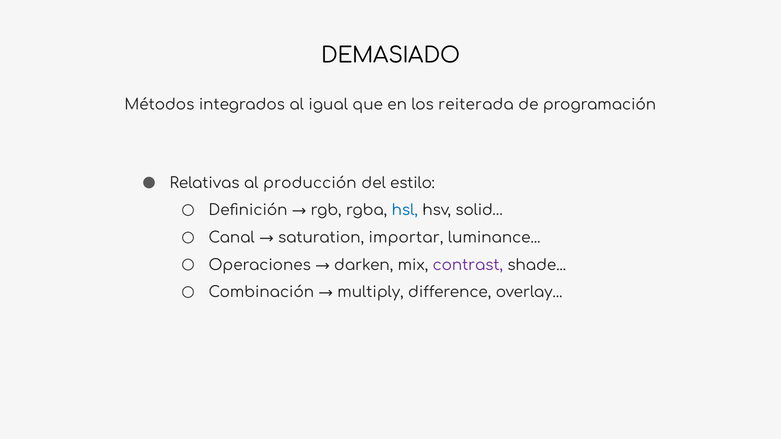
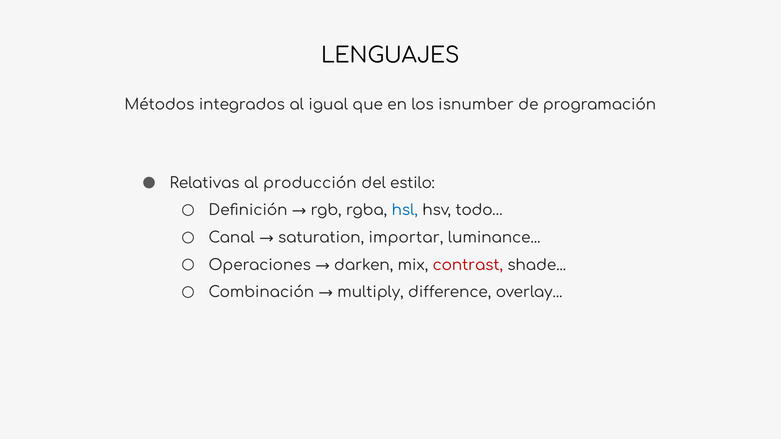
DEMASIADO: DEMASIADO -> LENGUAJES
reiterada: reiterada -> isnumber
solid…: solid… -> todo…
contrast colour: purple -> red
